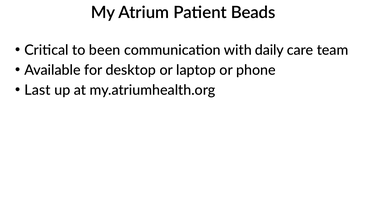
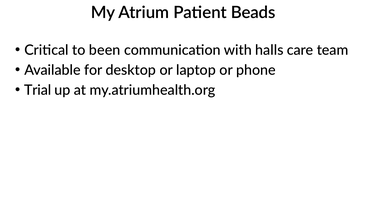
daily: daily -> halls
Last: Last -> Trial
